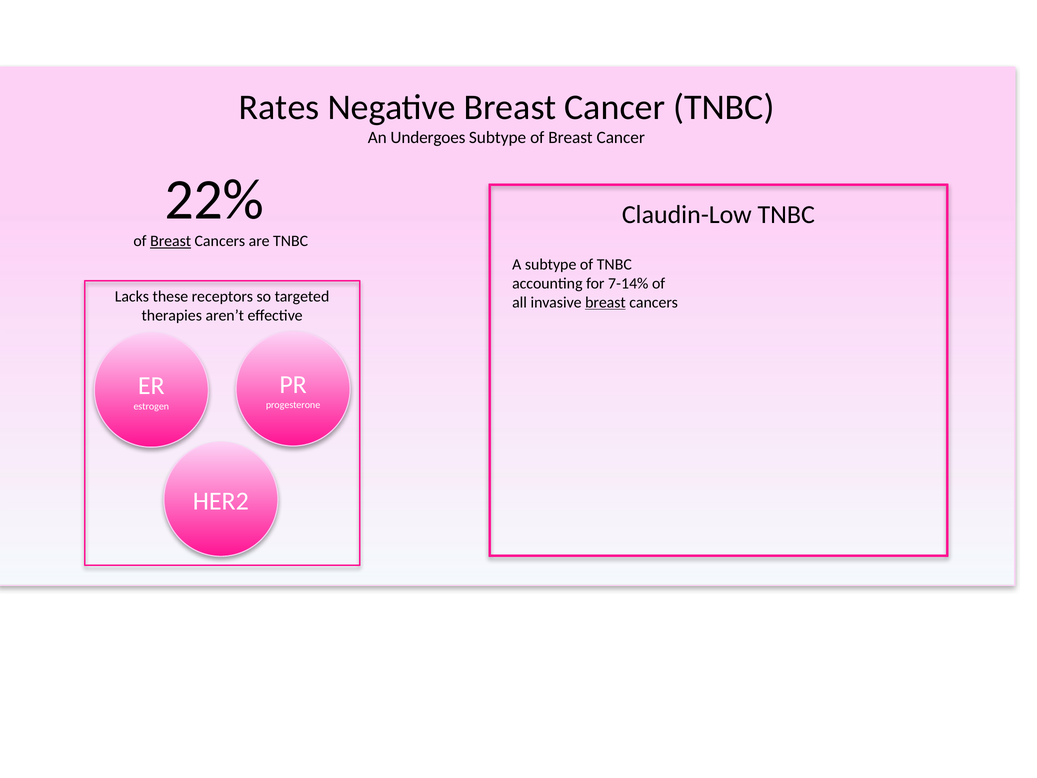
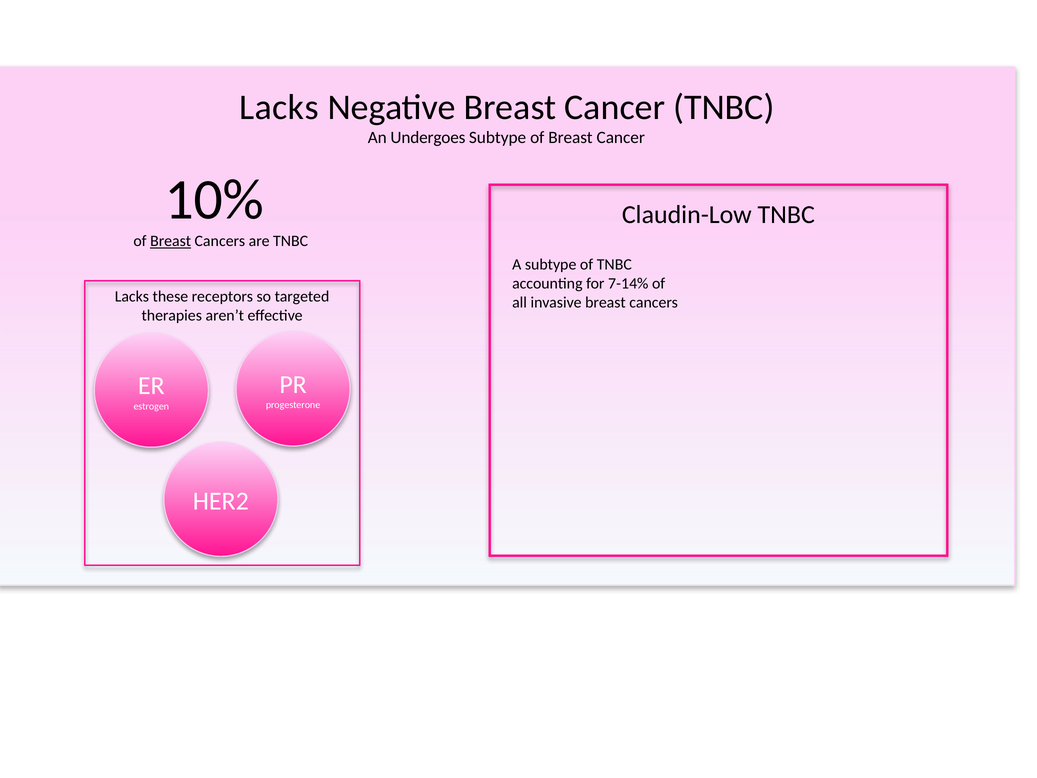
Rates at (279, 107): Rates -> Lacks
22%: 22% -> 10%
breast at (605, 302) underline: present -> none
